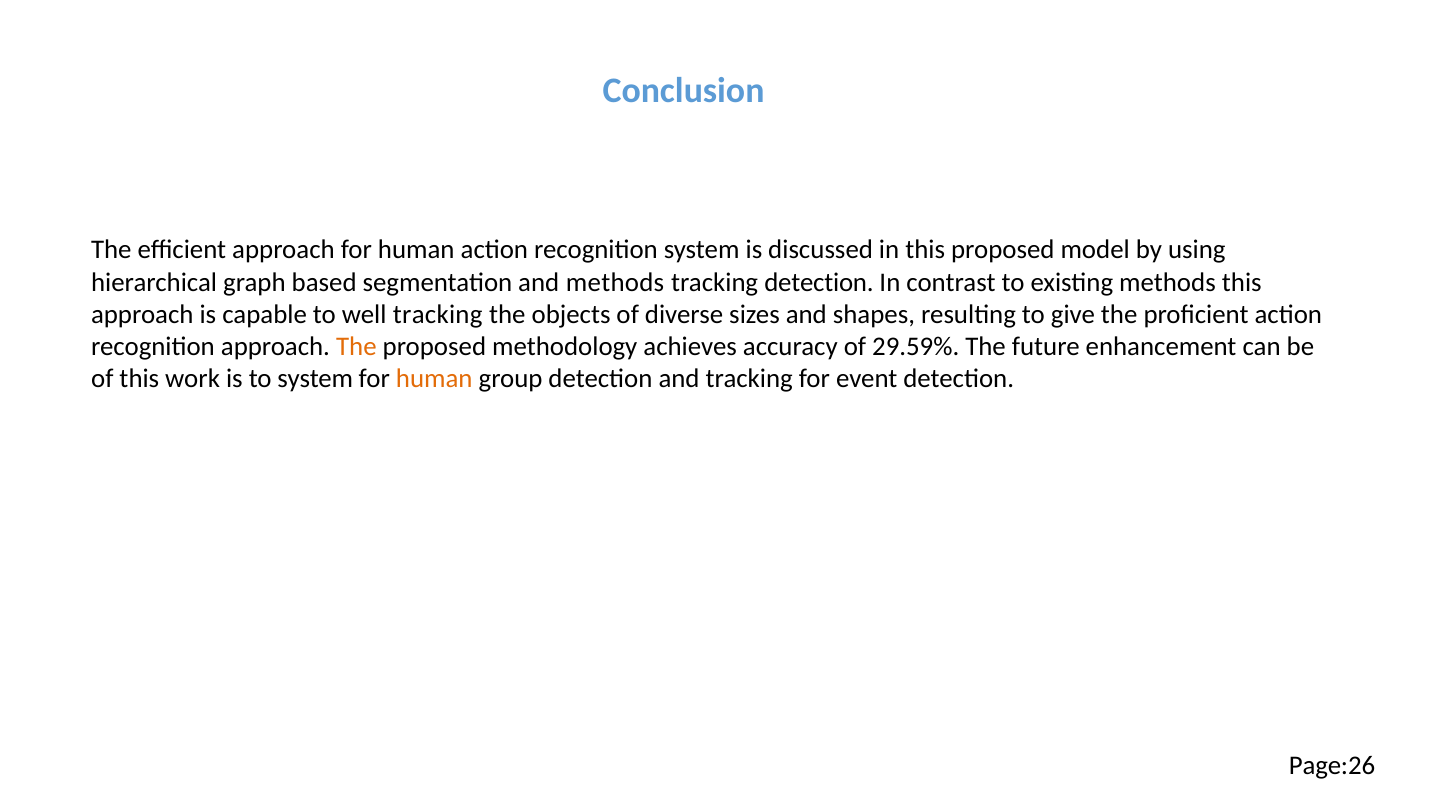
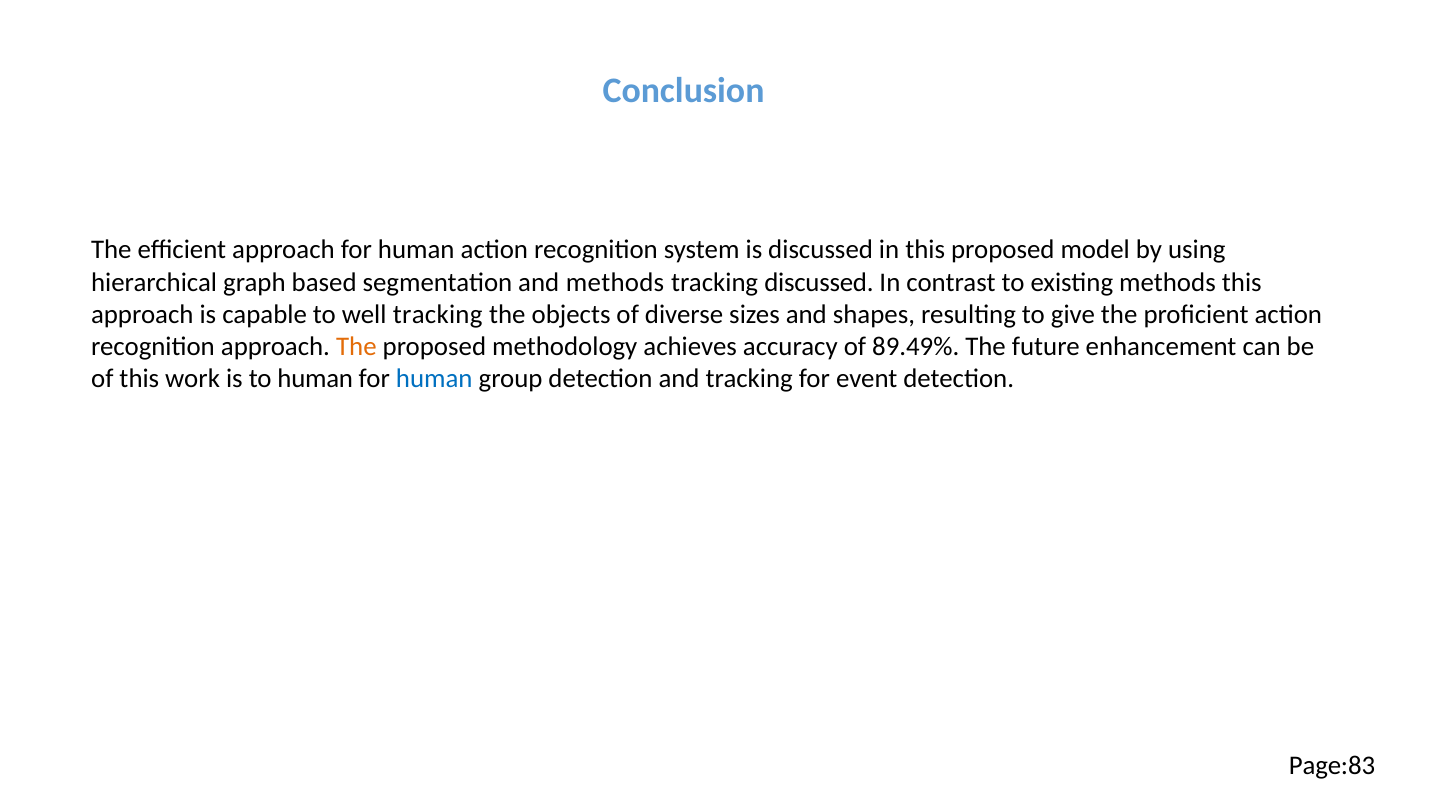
tracking detection: detection -> discussed
29.59%: 29.59% -> 89.49%
to system: system -> human
human at (434, 379) colour: orange -> blue
Page:26: Page:26 -> Page:83
